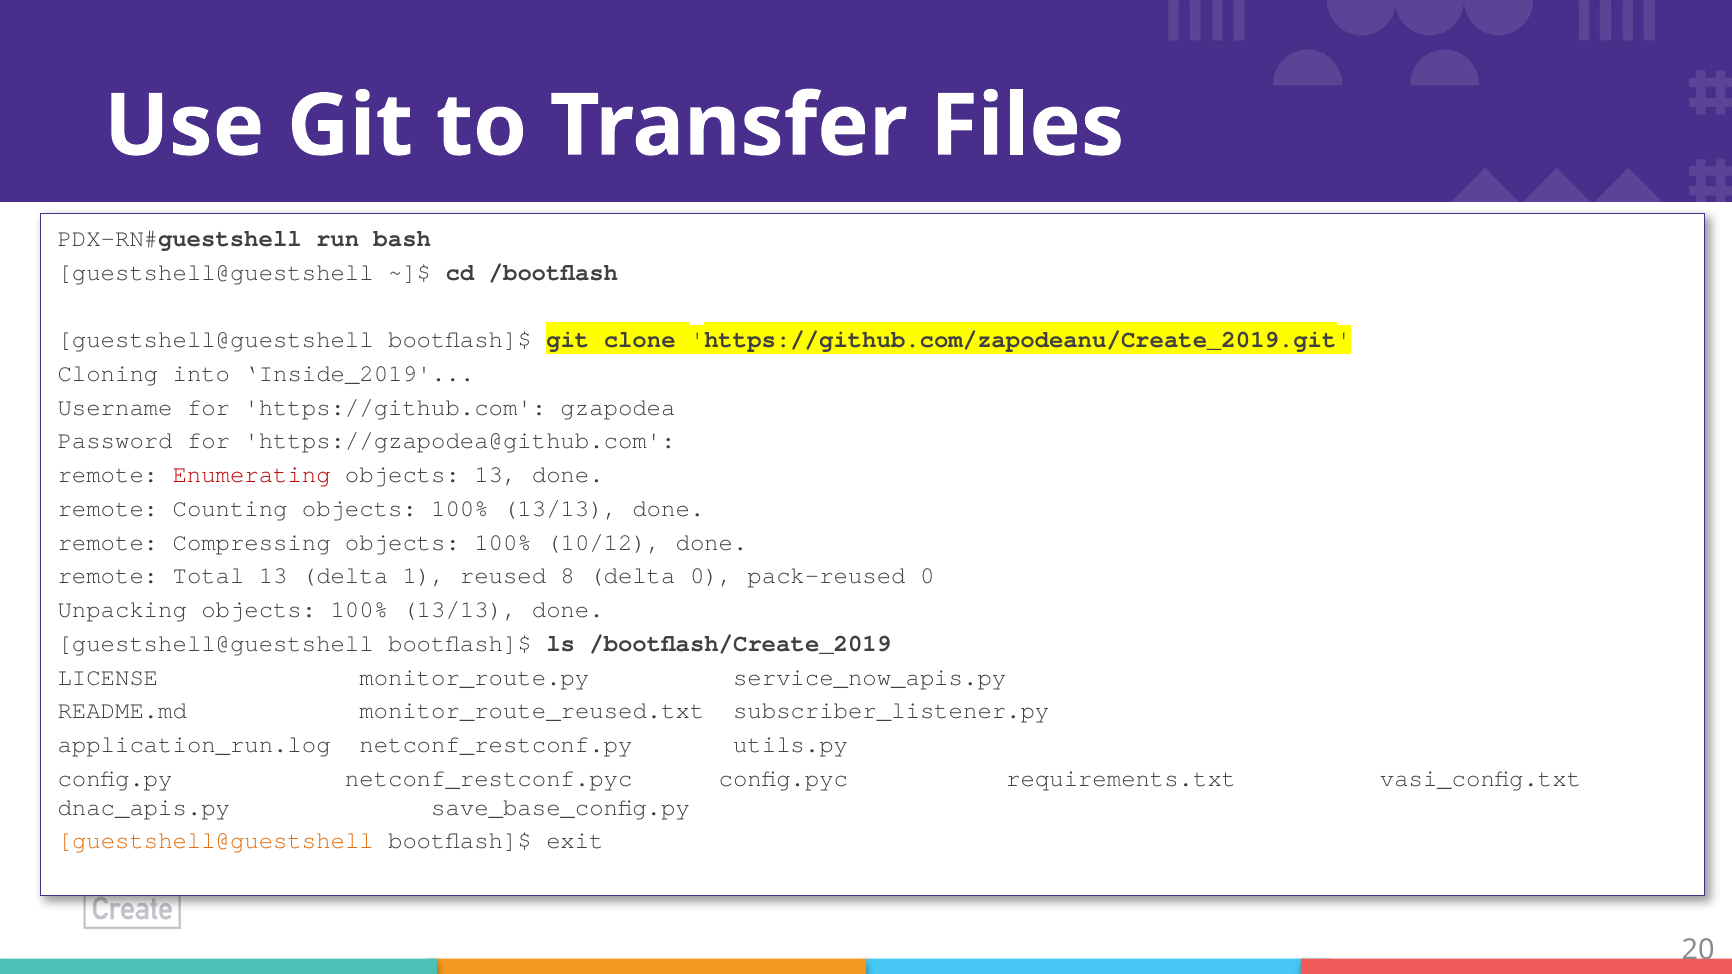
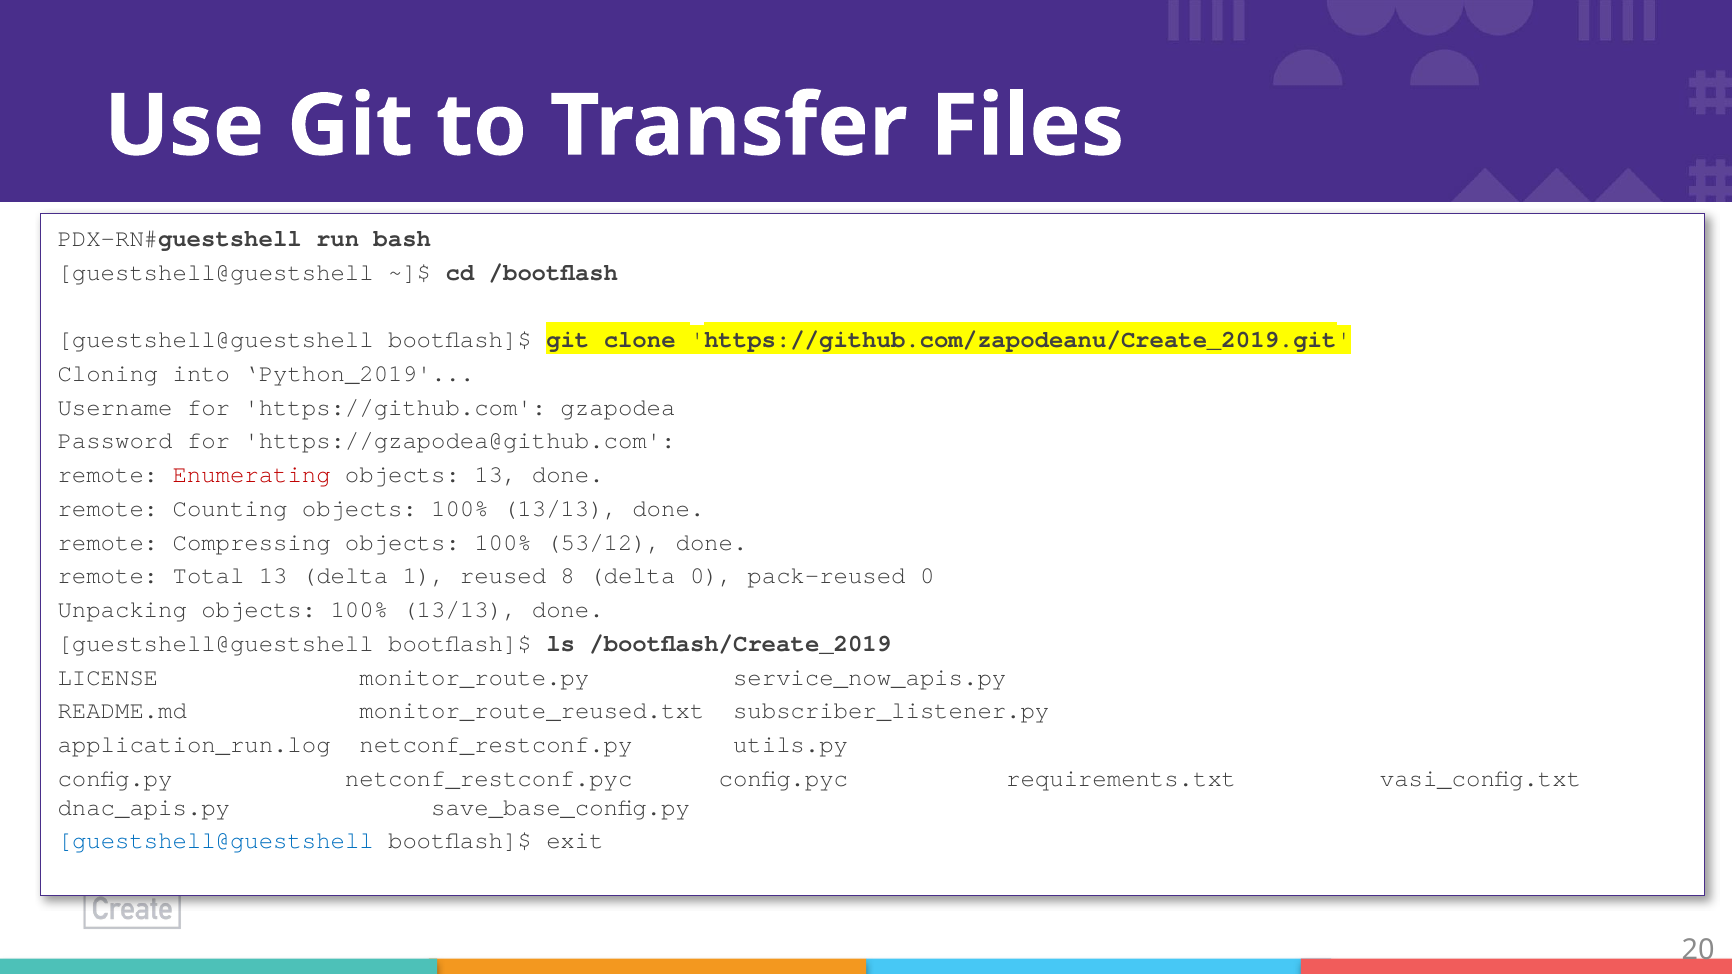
Inside_2019: Inside_2019 -> Python_2019
10/12: 10/12 -> 53/12
guestshell@guestshell at (216, 841) colour: orange -> blue
